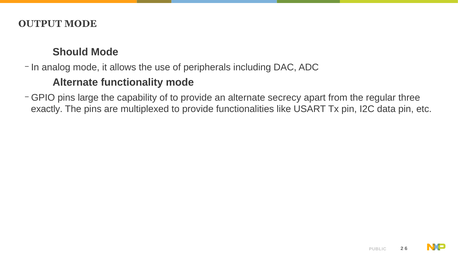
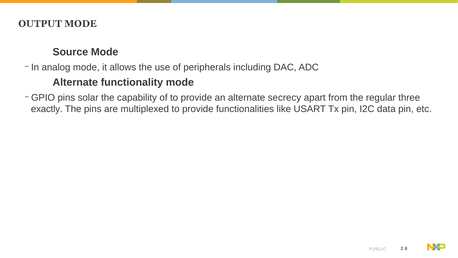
Should: Should -> Source
large: large -> solar
